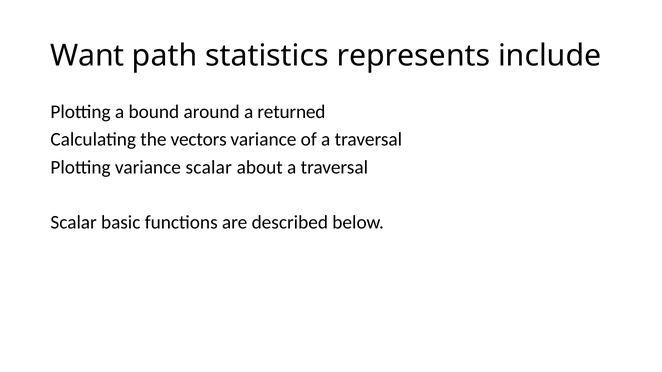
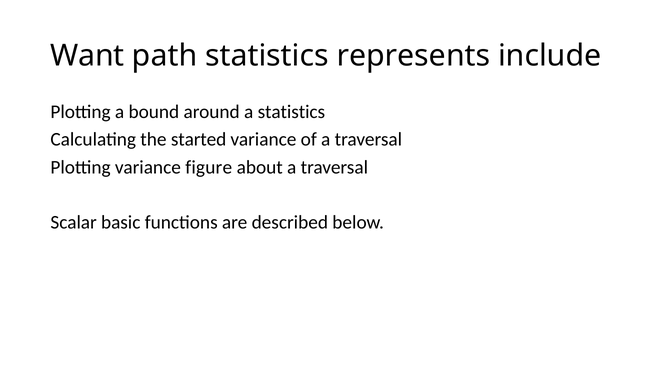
a returned: returned -> statistics
vectors: vectors -> started
variance scalar: scalar -> figure
